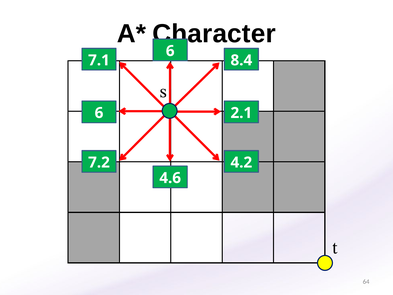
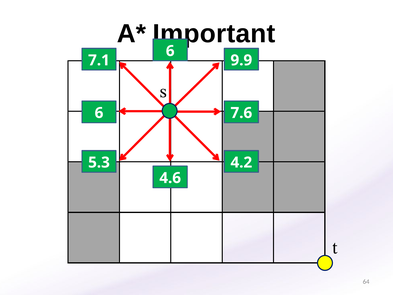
Character: Character -> Important
8.4: 8.4 -> 9.9
2.1: 2.1 -> 7.6
7.2: 7.2 -> 5.3
